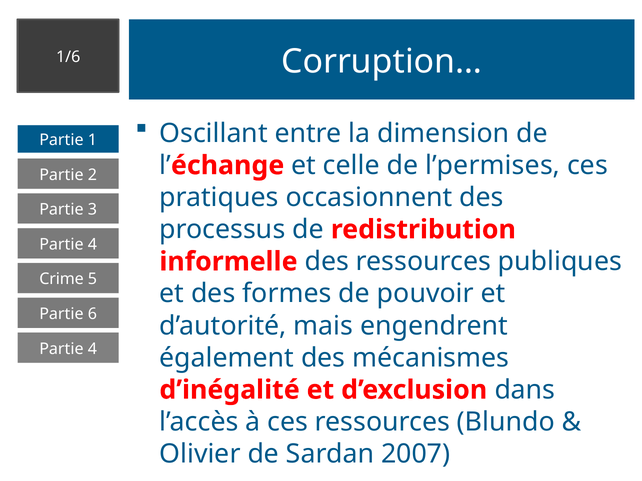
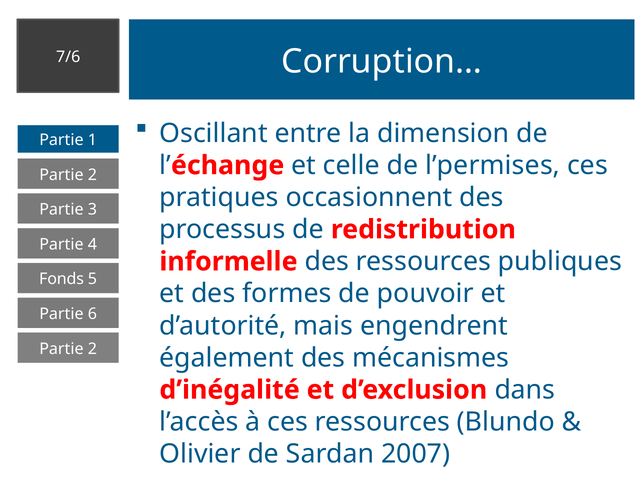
1/6: 1/6 -> 7/6
Crime: Crime -> Fonds
4 at (92, 349): 4 -> 2
